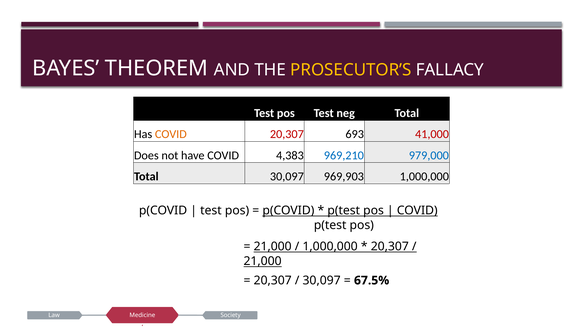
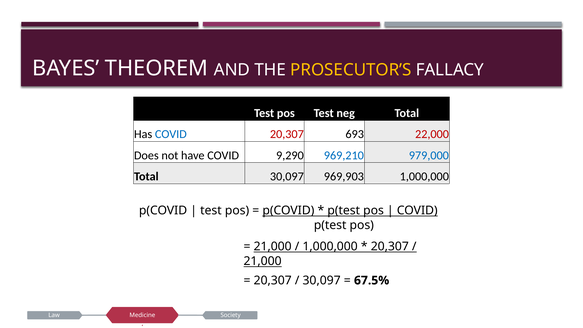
COVID at (171, 134) colour: orange -> blue
41,000: 41,000 -> 22,000
4,383: 4,383 -> 9,290
